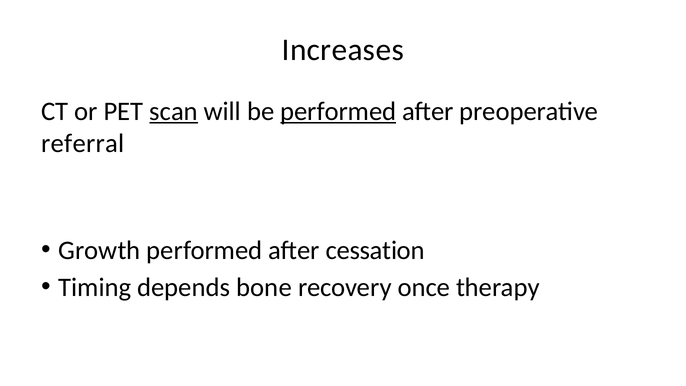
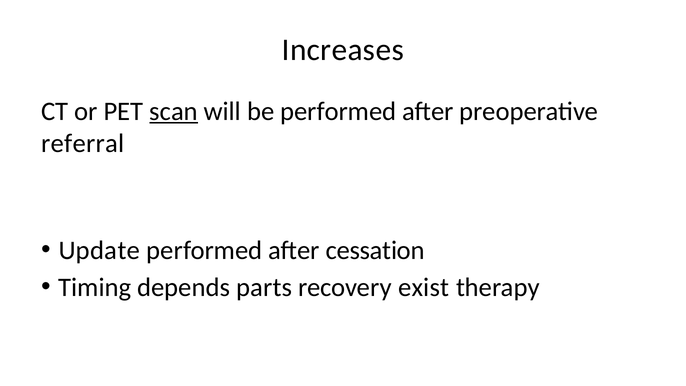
performed at (338, 111) underline: present -> none
Growth: Growth -> Update
bone: bone -> parts
once: once -> exist
